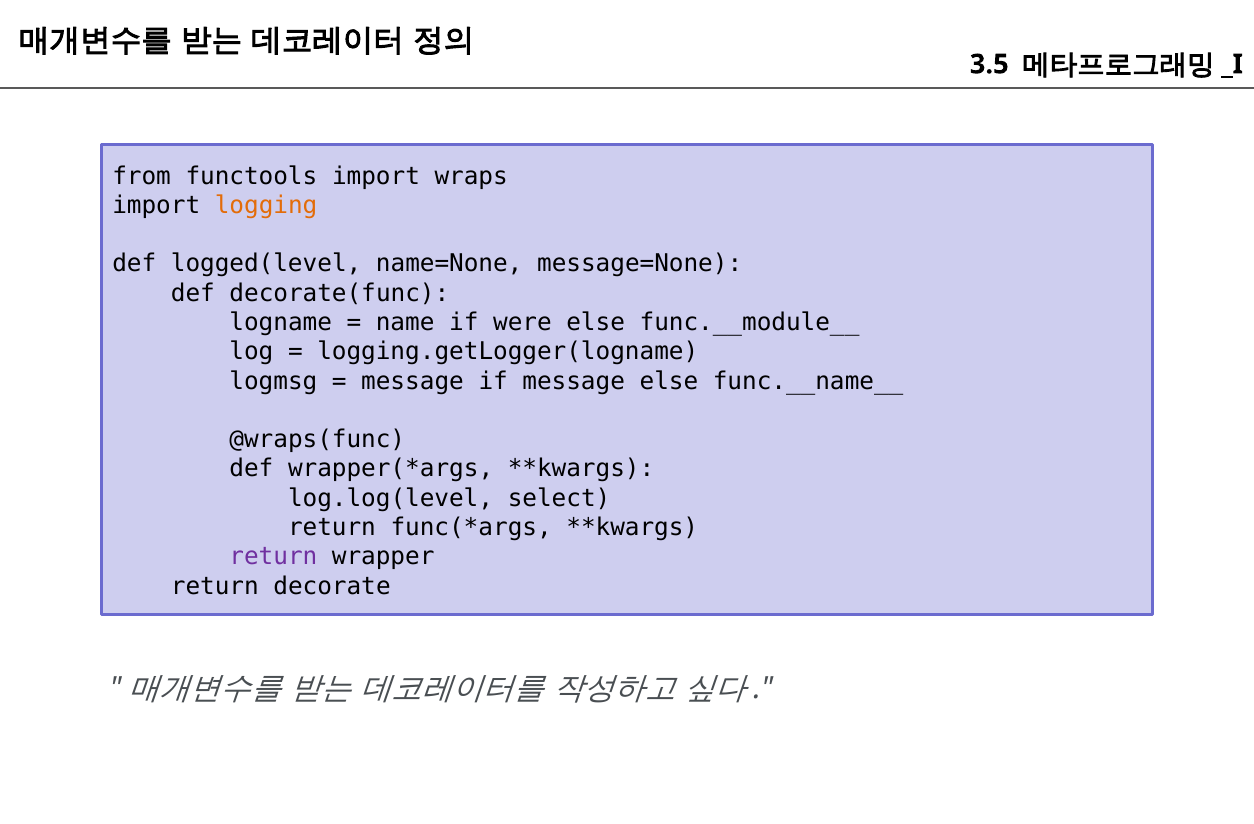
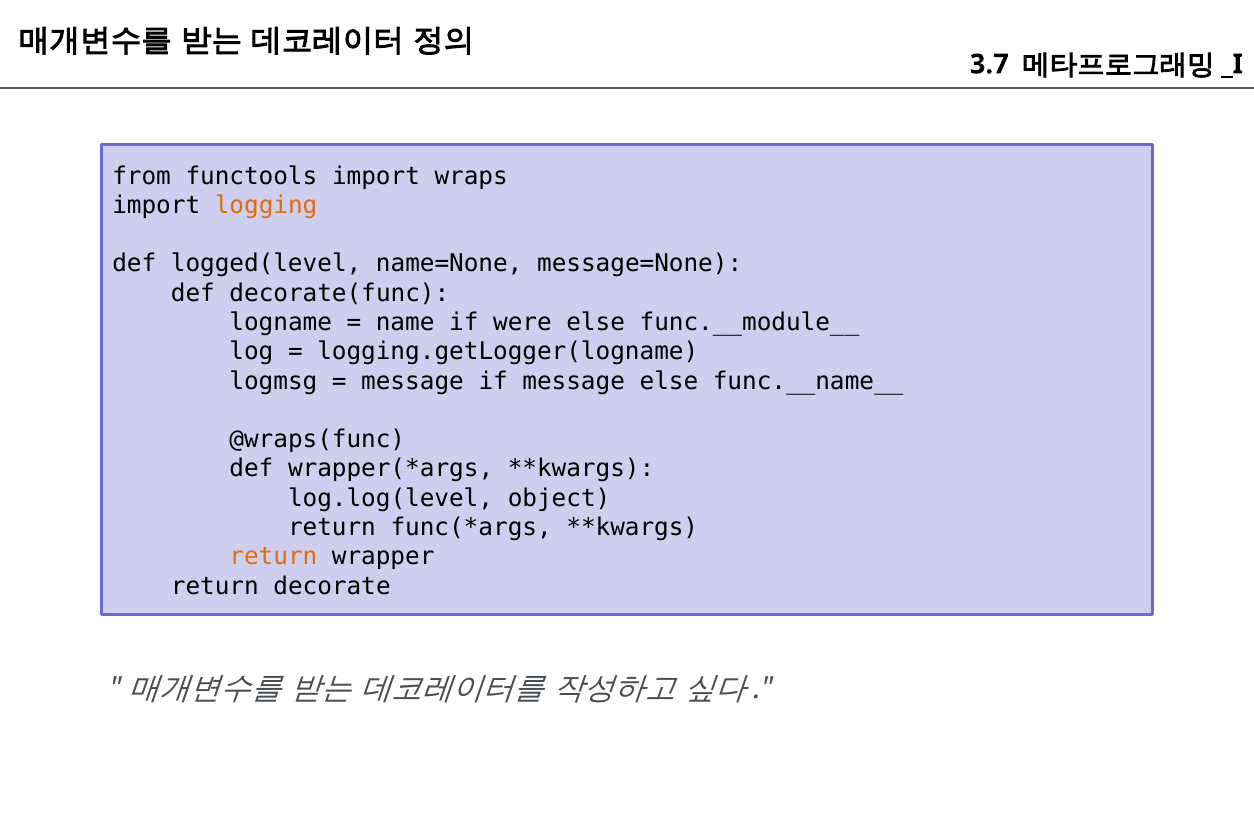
3.5: 3.5 -> 3.7
select: select -> object
return at (273, 556) colour: purple -> orange
